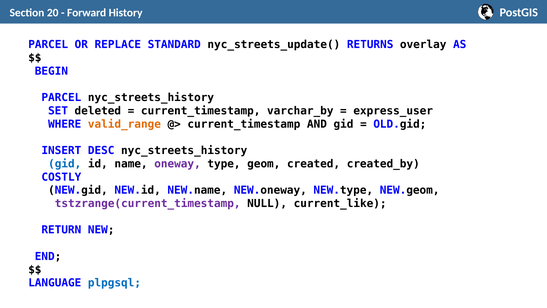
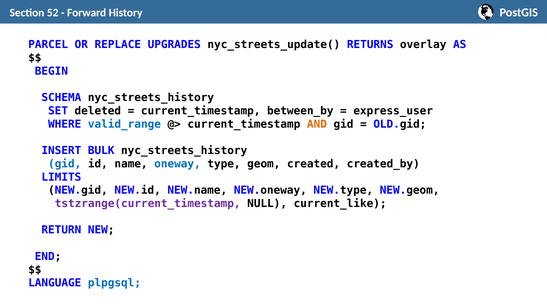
20: 20 -> 52
STANDARD: STANDARD -> UPGRADES
PARCEL at (61, 98): PARCEL -> SCHEMA
varchar_by: varchar_by -> between_by
valid_range colour: orange -> blue
AND colour: black -> orange
DESC: DESC -> BULK
oneway colour: purple -> blue
COSTLY: COSTLY -> LIMITS
